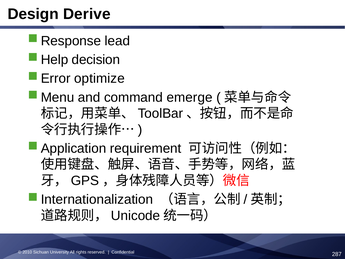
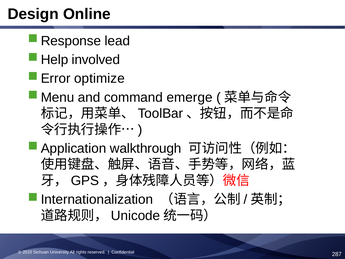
Derive: Derive -> Online
decision: decision -> involved
requirement: requirement -> walkthrough
